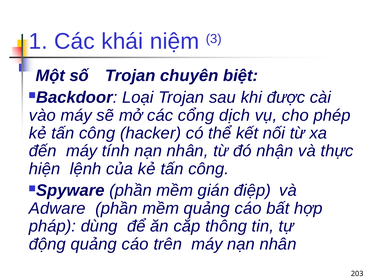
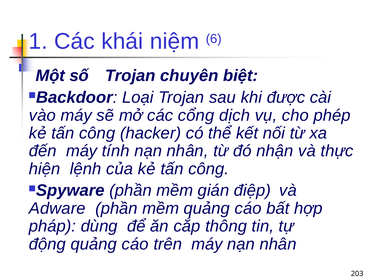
3: 3 -> 6
